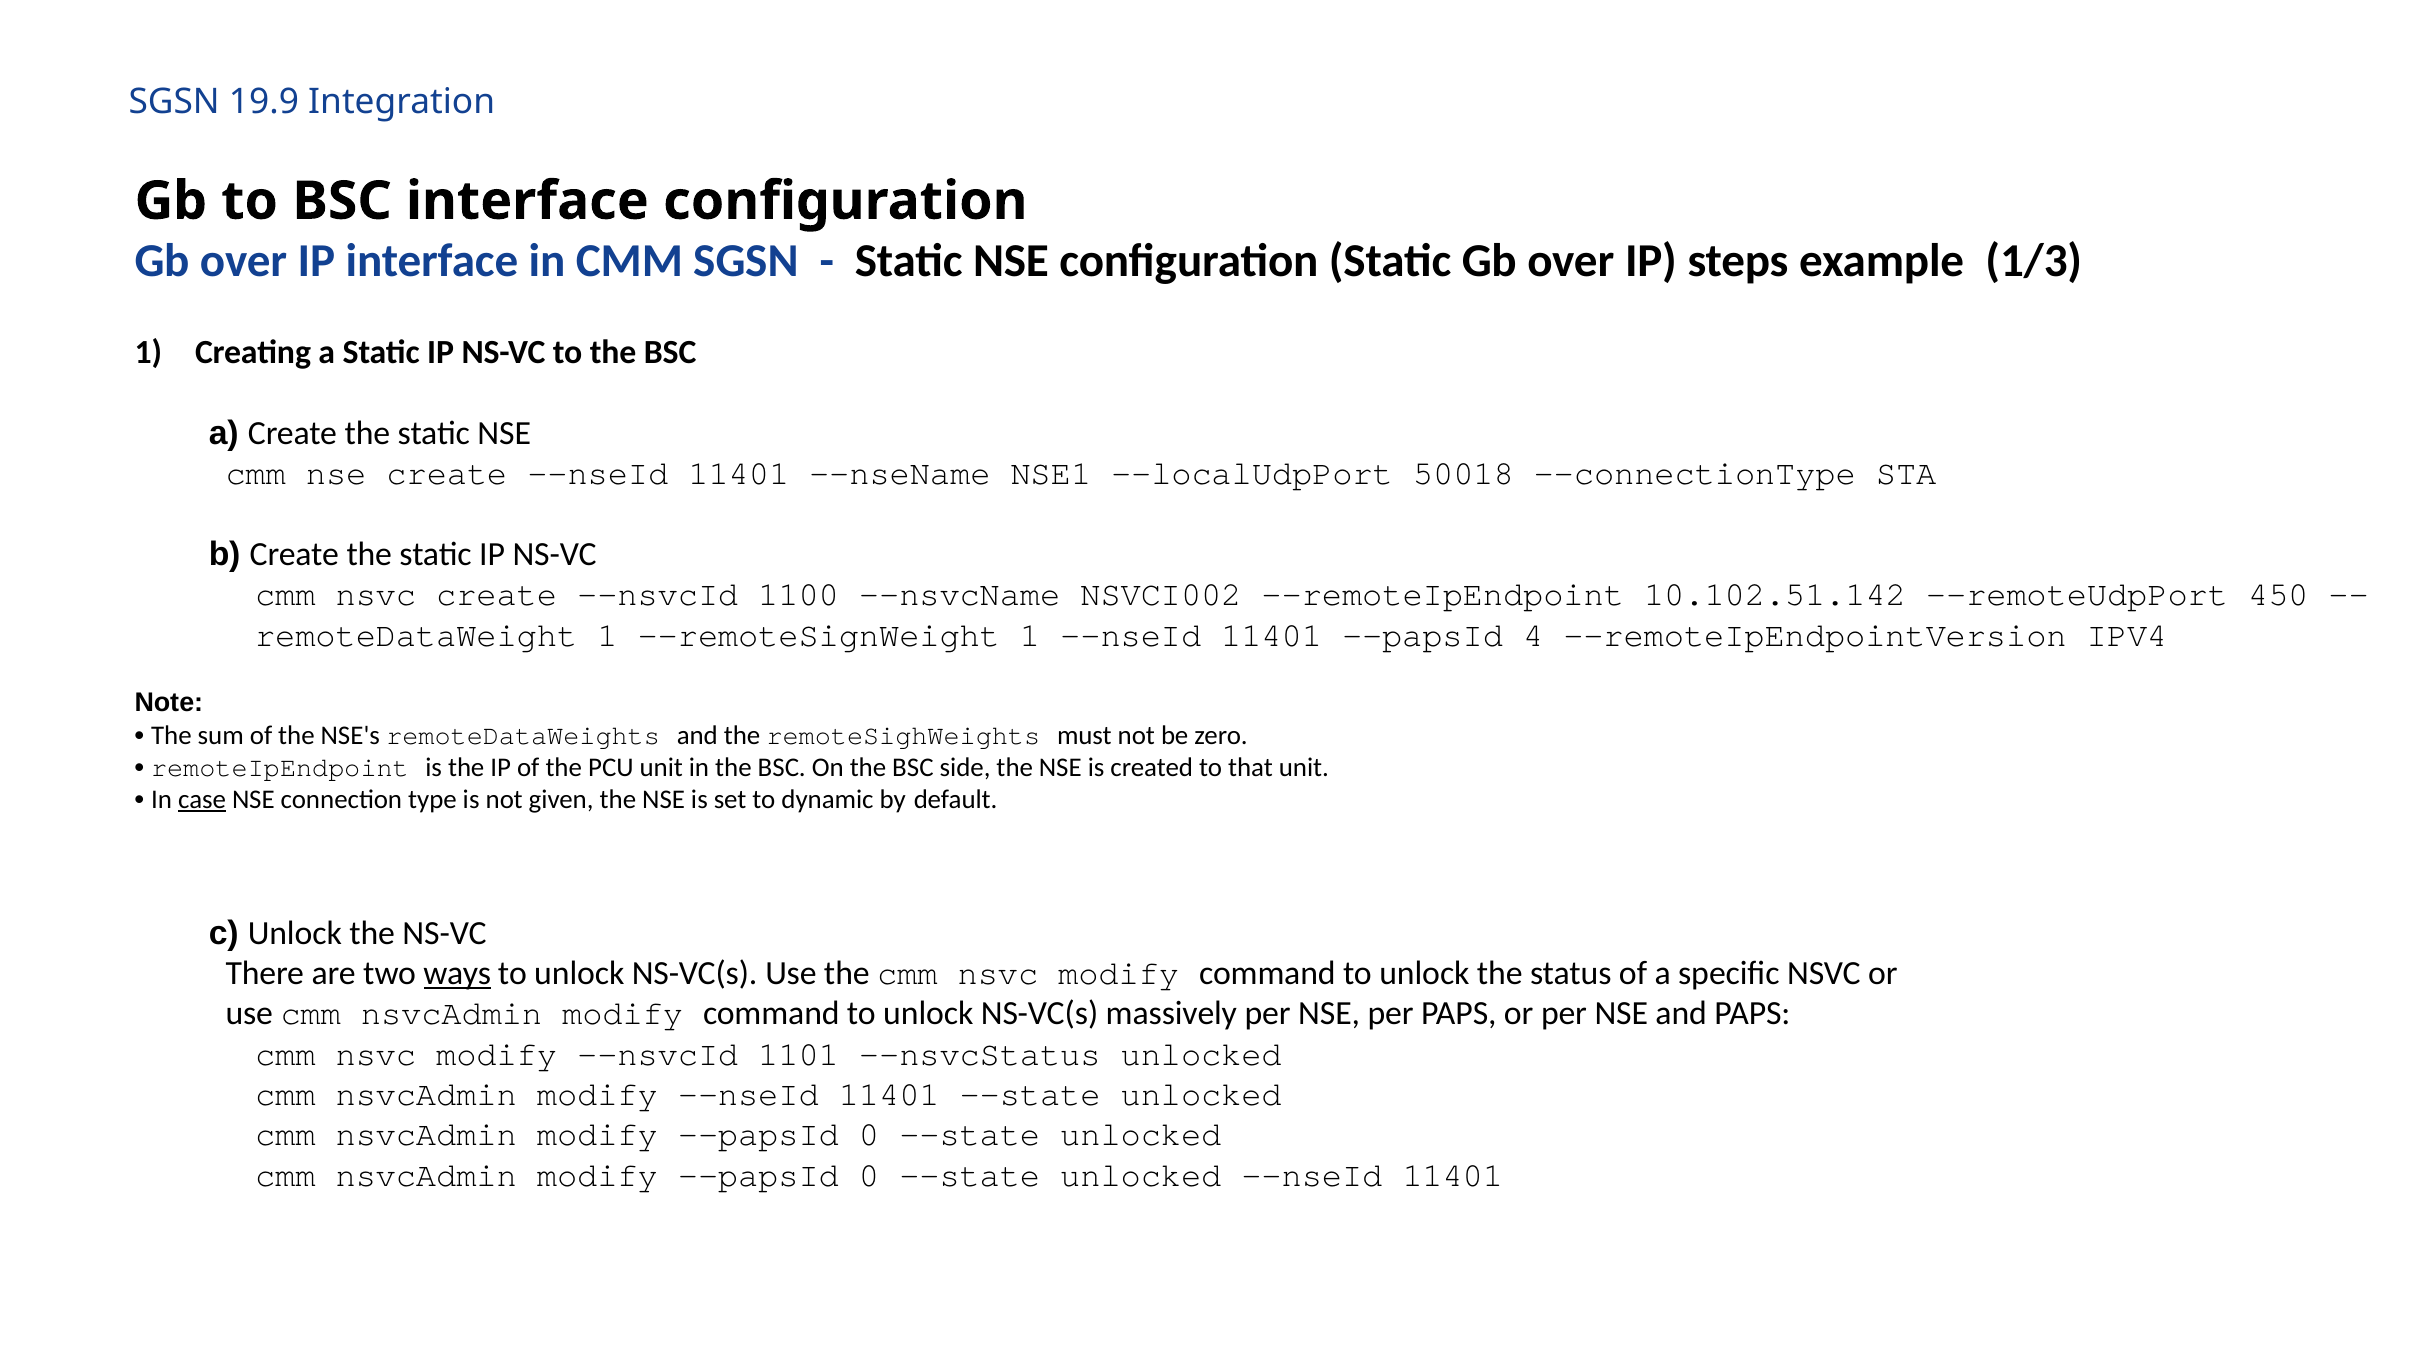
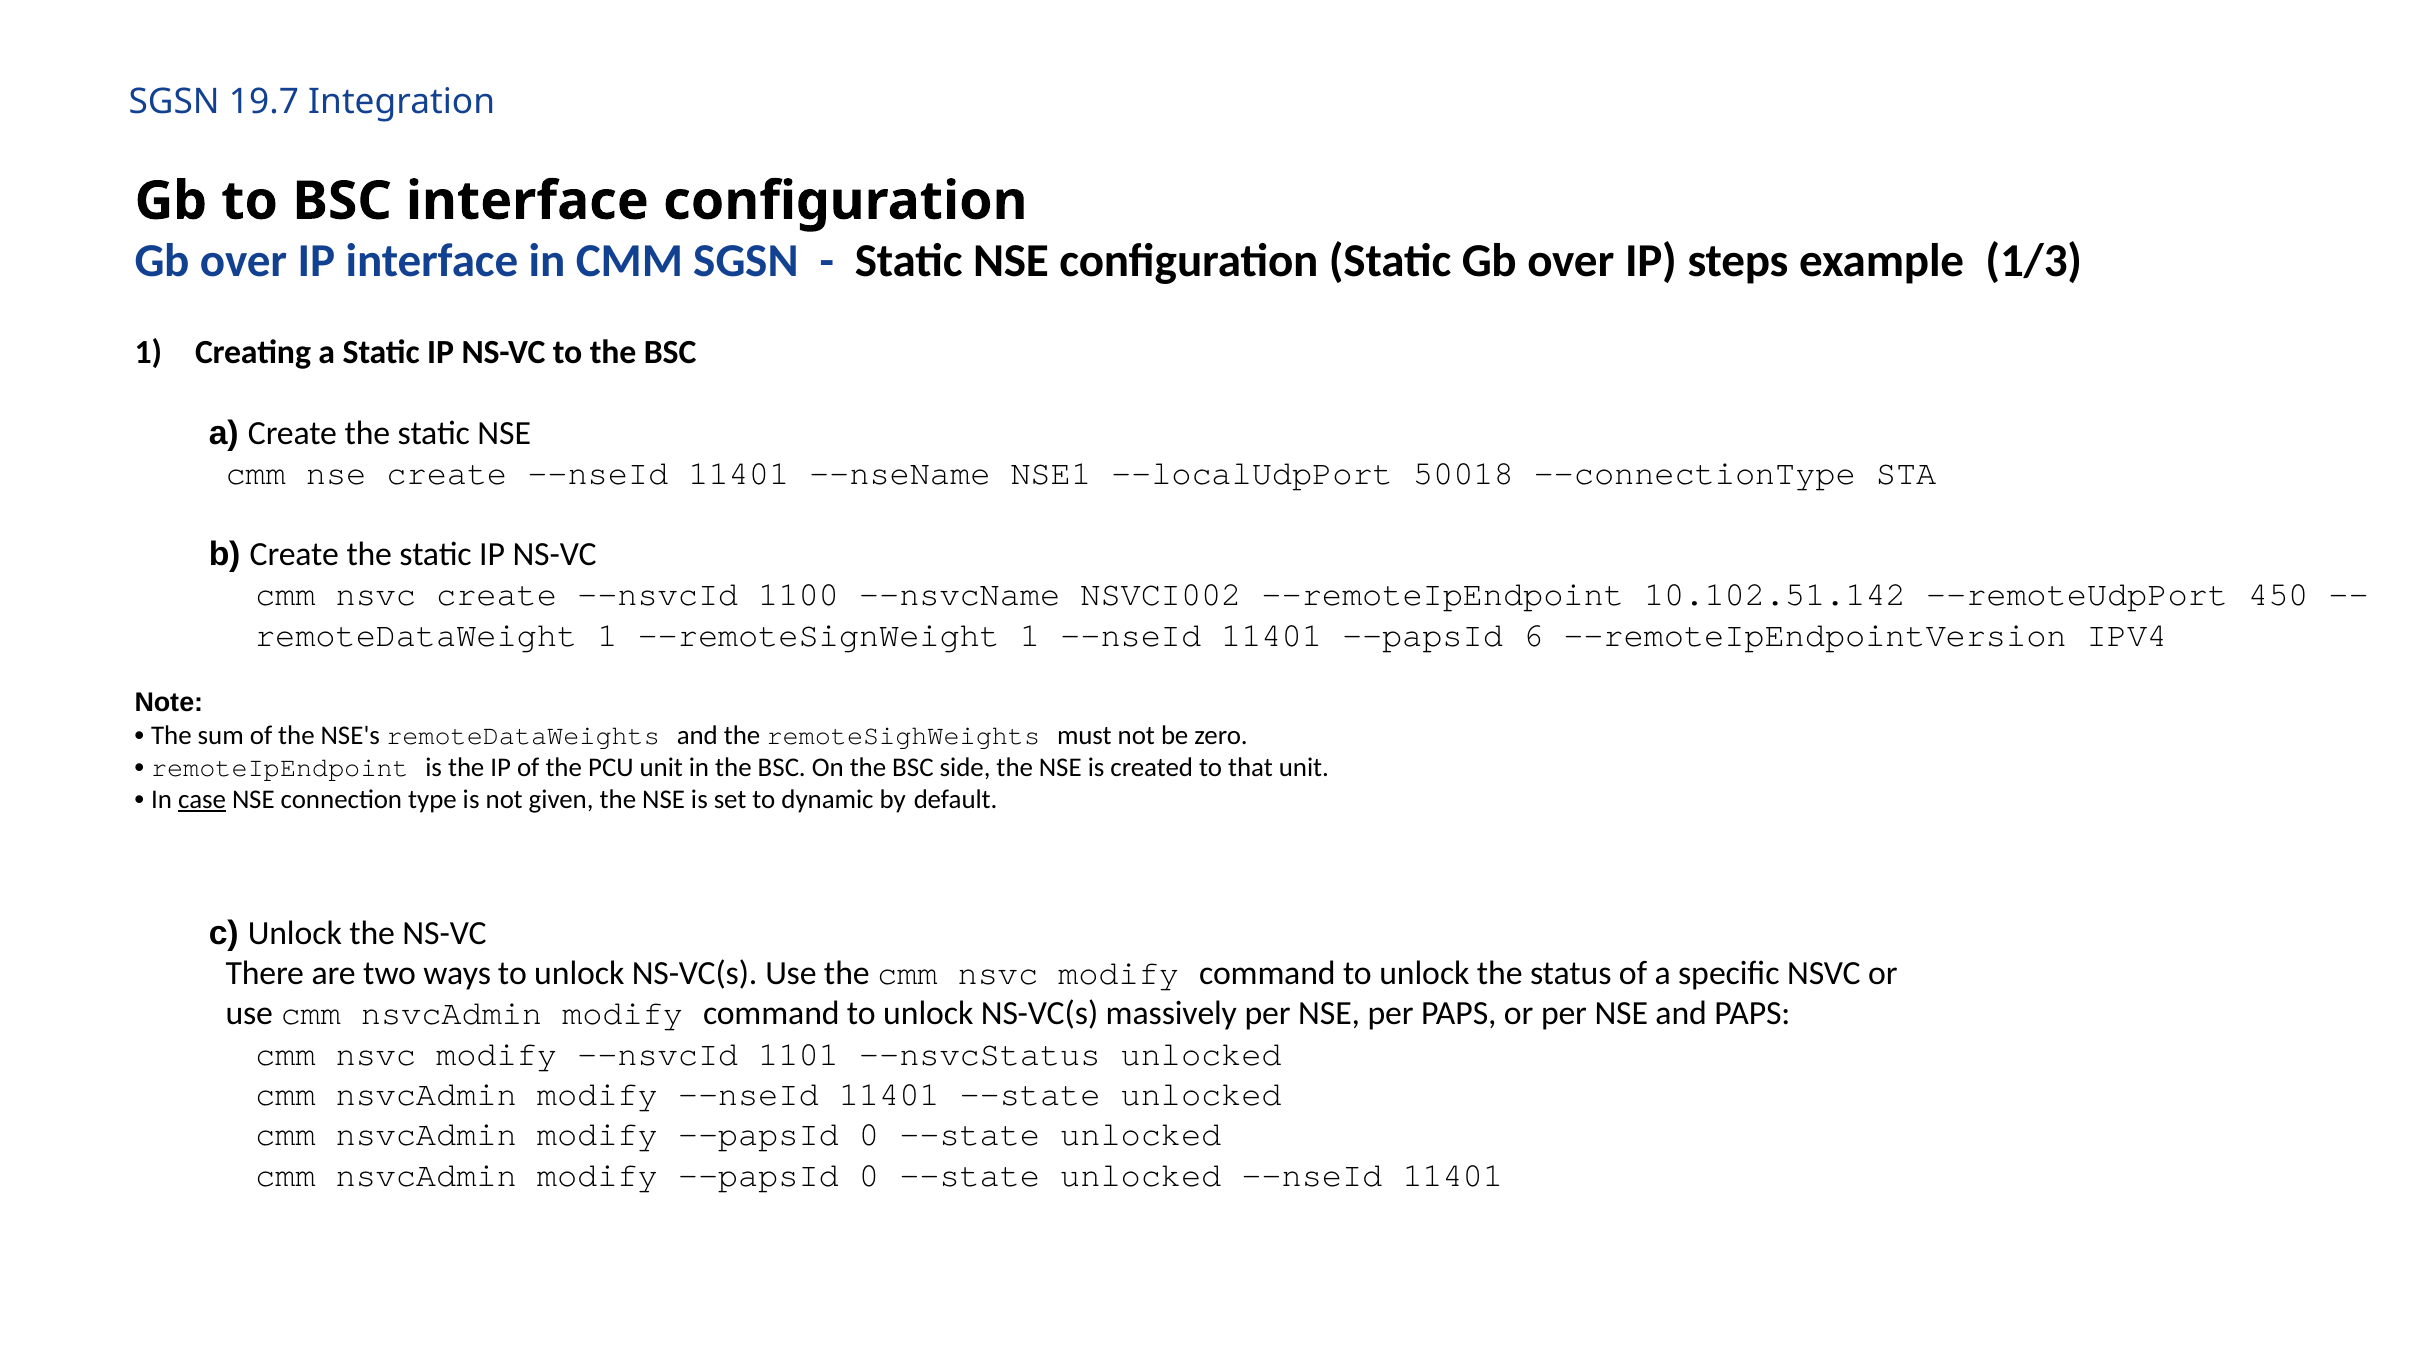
19.9: 19.9 -> 19.7
4: 4 -> 6
ways underline: present -> none
